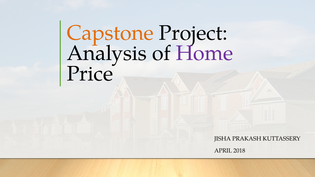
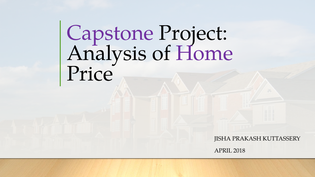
Capstone colour: orange -> purple
